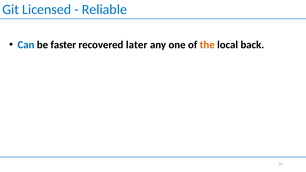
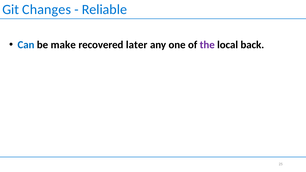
Licensed: Licensed -> Changes
faster: faster -> make
the colour: orange -> purple
